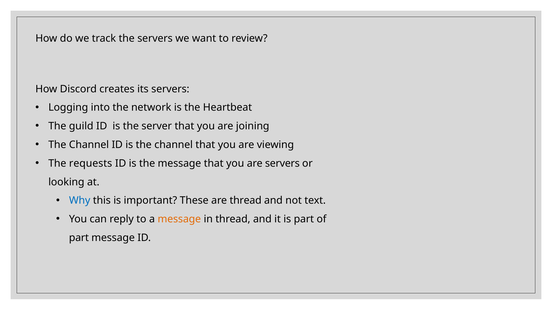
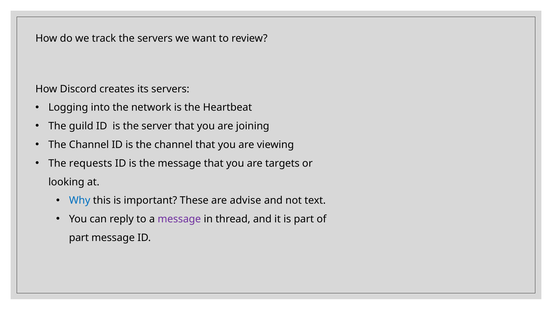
are servers: servers -> targets
are thread: thread -> advise
message at (179, 219) colour: orange -> purple
